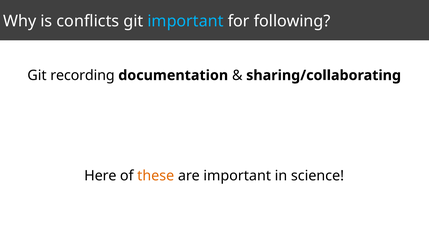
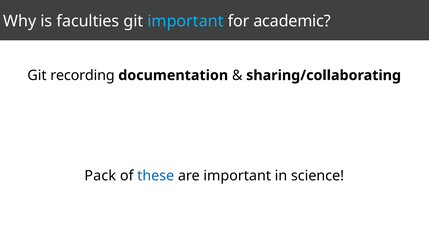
conflicts: conflicts -> faculties
following: following -> academic
Here: Here -> Pack
these colour: orange -> blue
